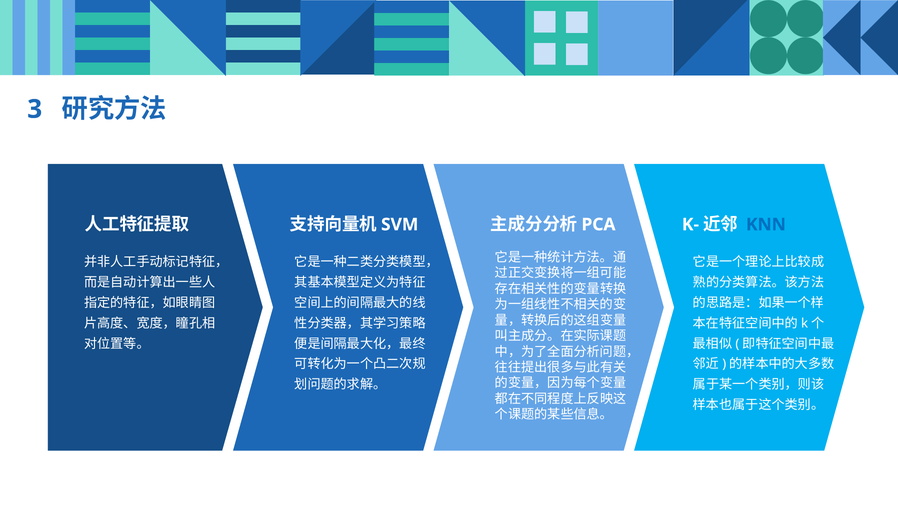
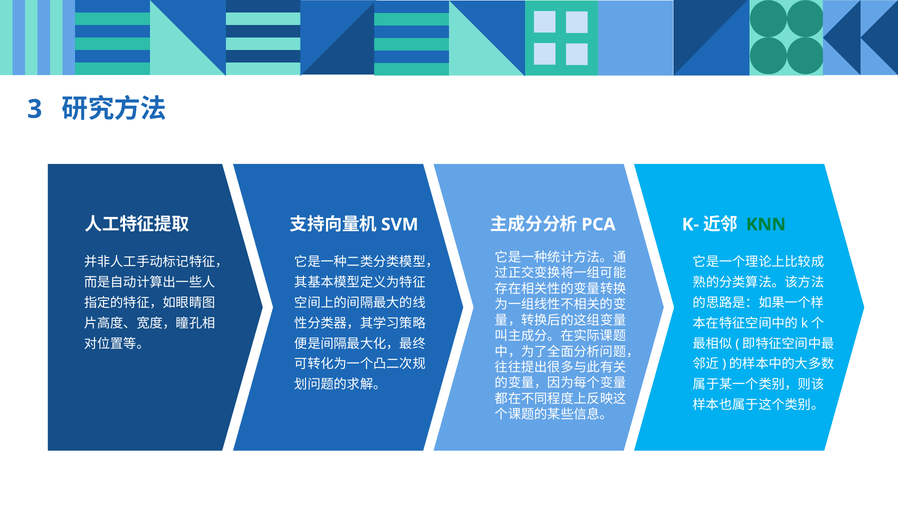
KNN colour: blue -> green
